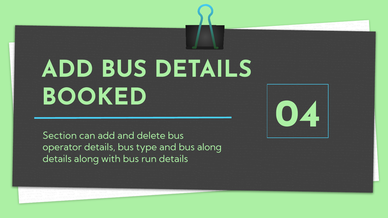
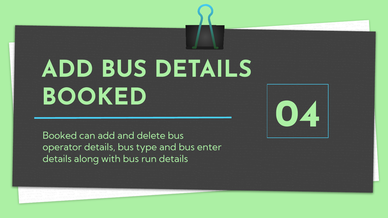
Section at (60, 136): Section -> Booked
bus along: along -> enter
